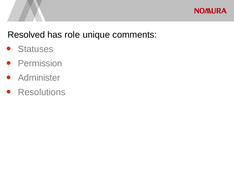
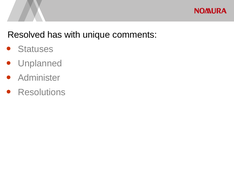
role: role -> with
Permission: Permission -> Unplanned
